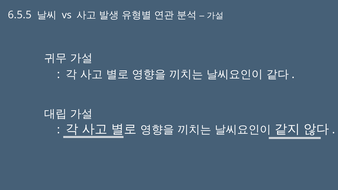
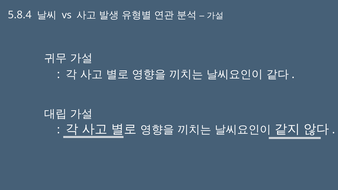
6.5.5: 6.5.5 -> 5.8.4
